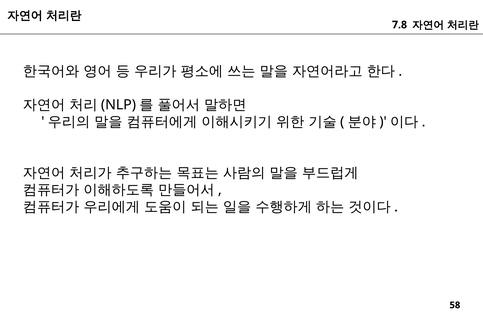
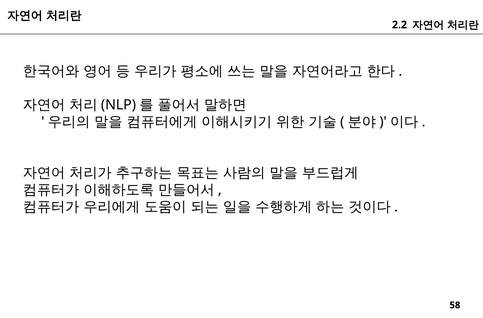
7.8: 7.8 -> 2.2
